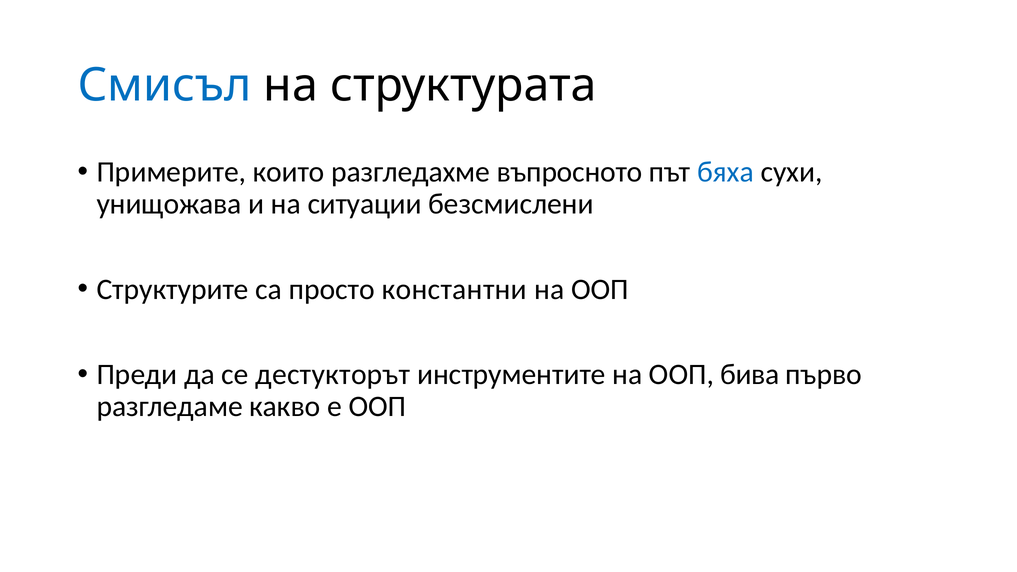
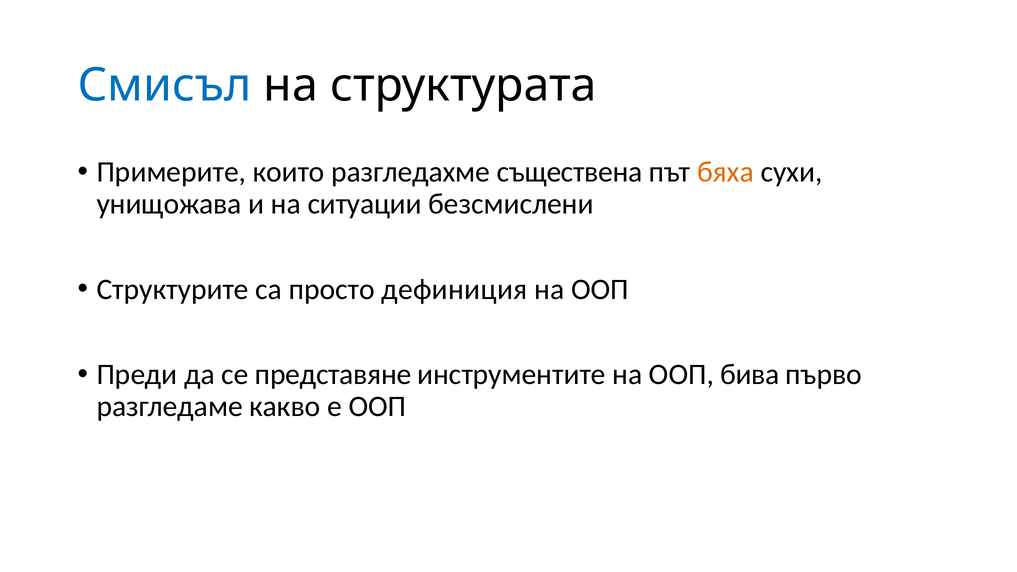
въпросното: въпросното -> съществена
бяха colour: blue -> orange
константни: константни -> дефиниция
дестукторът: дестукторът -> представяне
